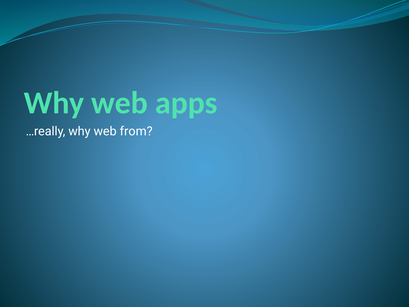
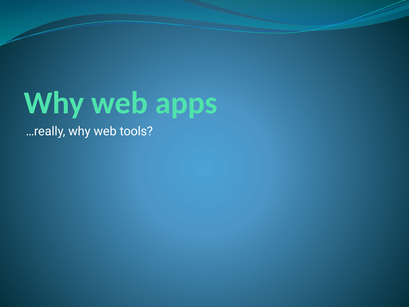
from: from -> tools
